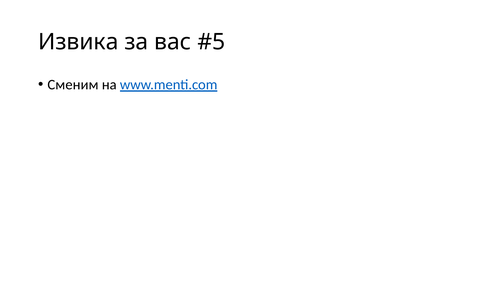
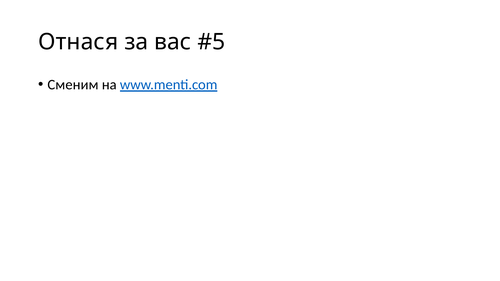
Извика: Извика -> Отнася
